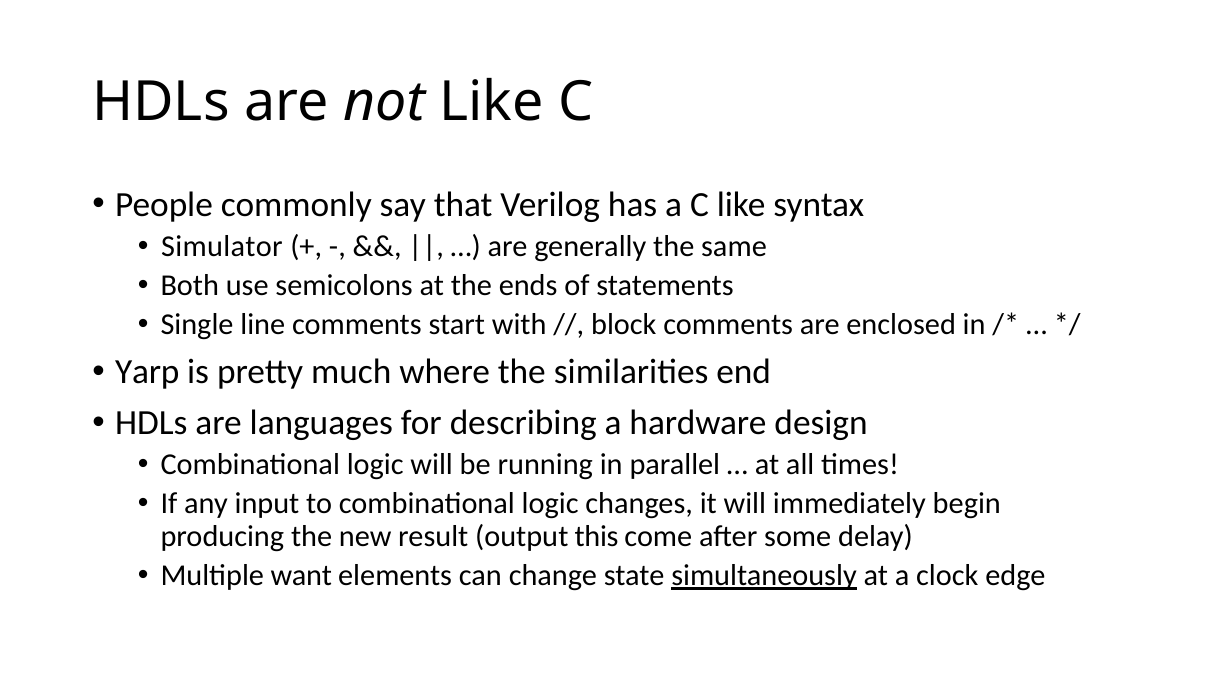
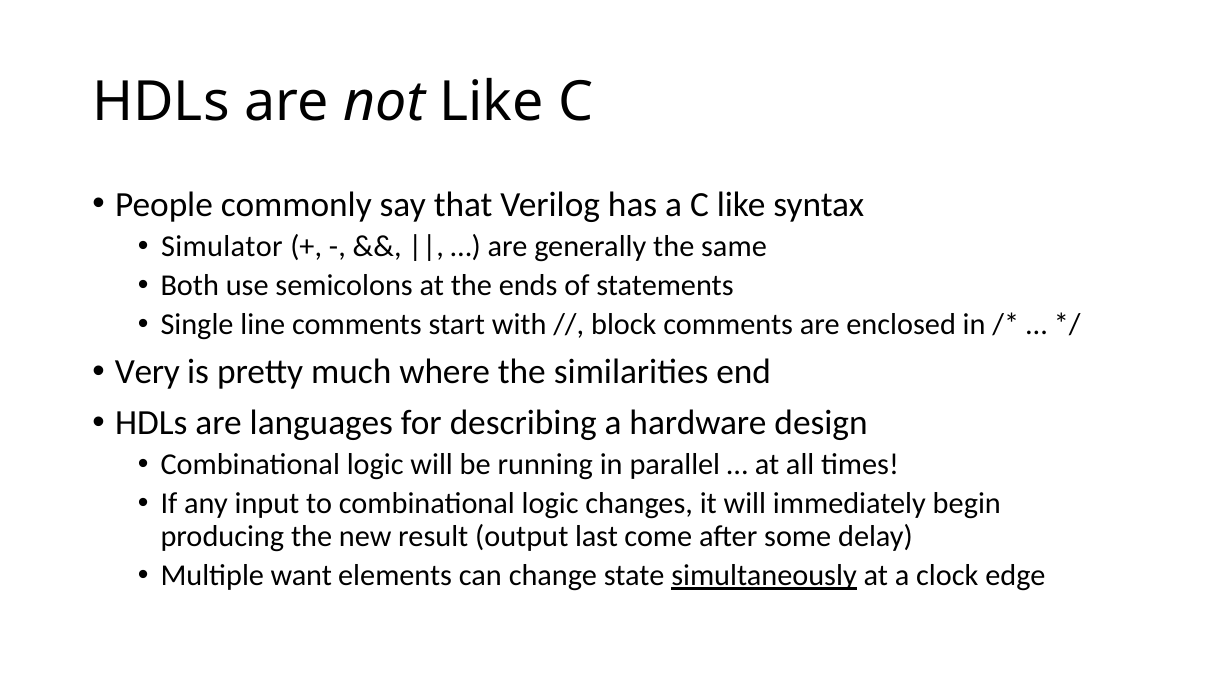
Yarp: Yarp -> Very
this: this -> last
